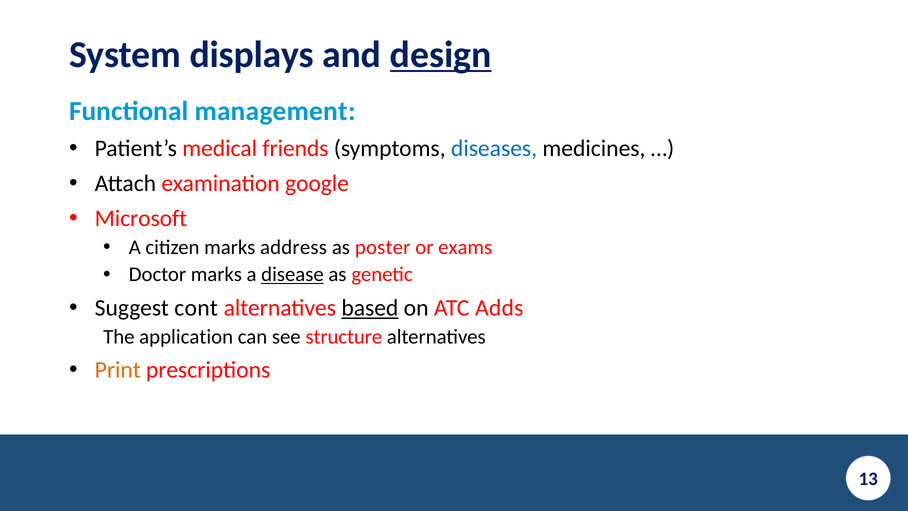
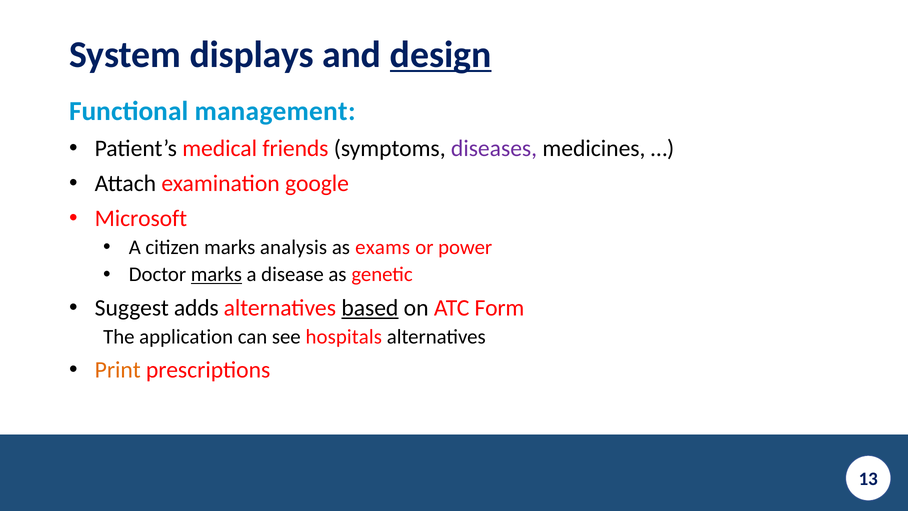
diseases colour: blue -> purple
address: address -> analysis
poster: poster -> exams
exams: exams -> power
marks at (216, 274) underline: none -> present
disease underline: present -> none
cont: cont -> adds
Adds: Adds -> Form
structure: structure -> hospitals
